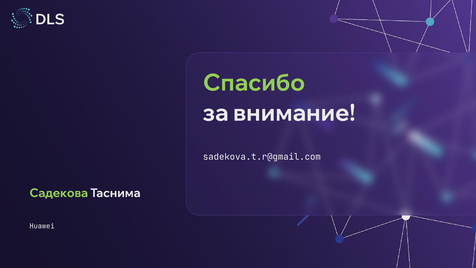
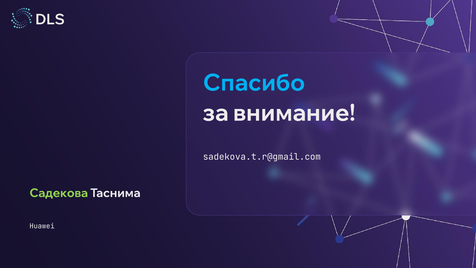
Спасибо colour: light green -> light blue
